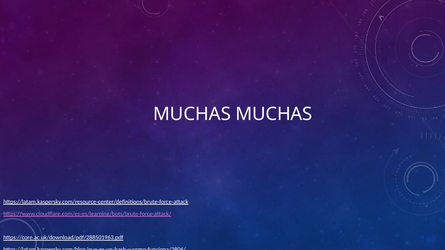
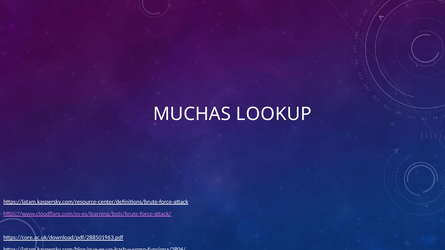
MUCHAS MUCHAS: MUCHAS -> LOOKUP
